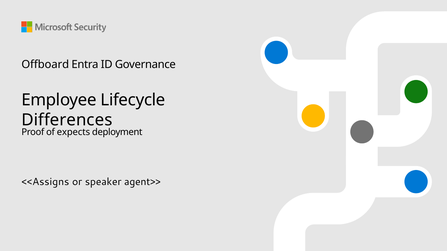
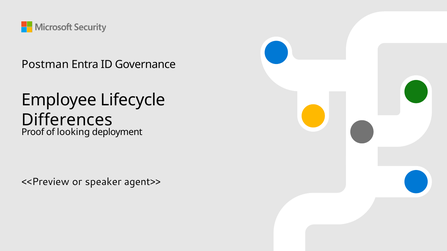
Offboard: Offboard -> Postman
expects: expects -> looking
<<Assigns: <<Assigns -> <<Preview
